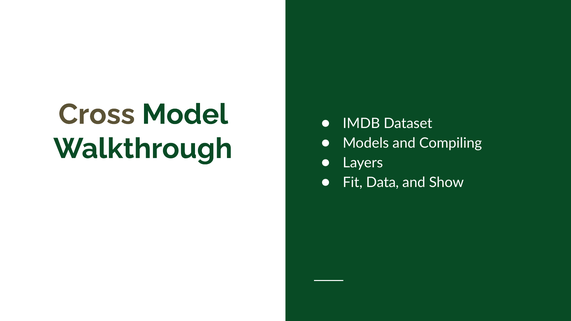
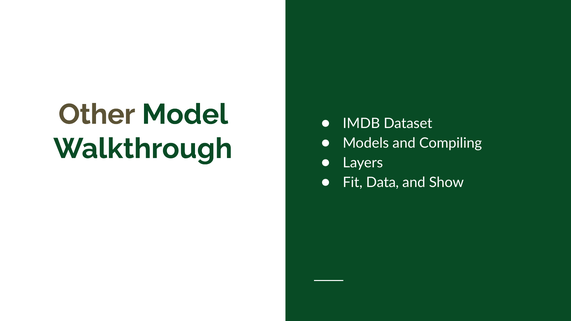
Cross: Cross -> Other
